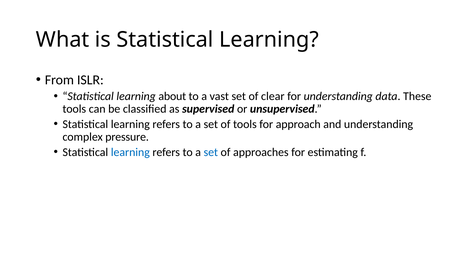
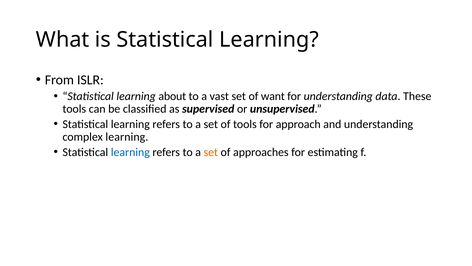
clear: clear -> want
complex pressure: pressure -> learning
set at (211, 152) colour: blue -> orange
